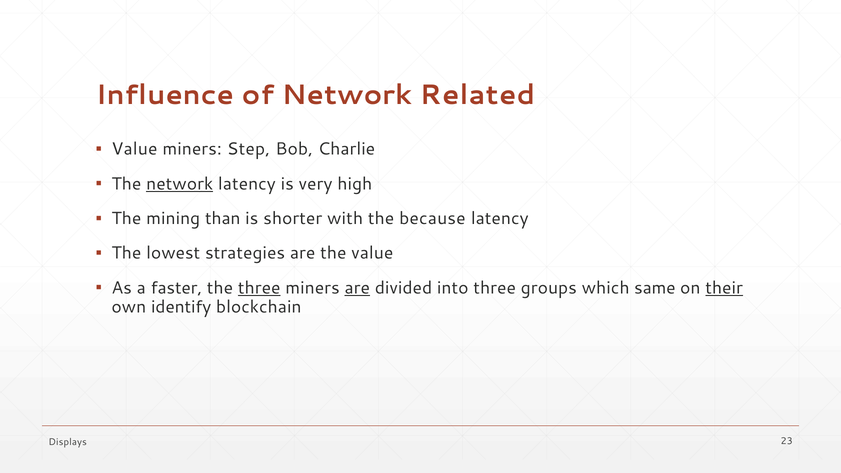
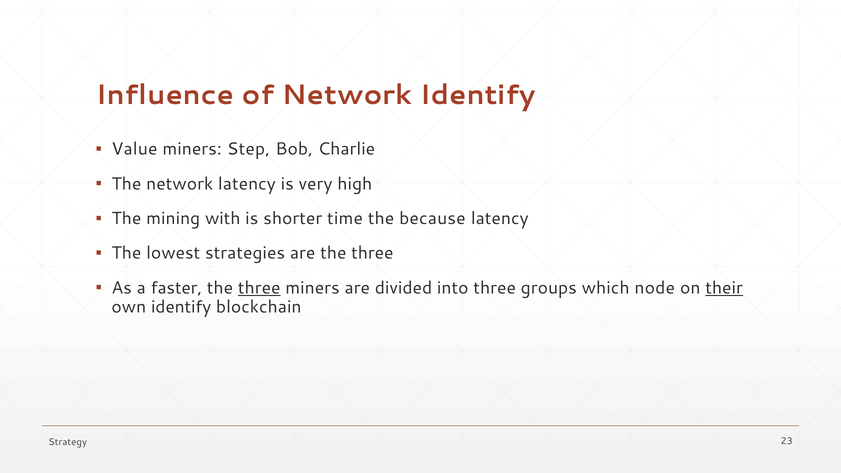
Network Related: Related -> Identify
network at (180, 184) underline: present -> none
than: than -> with
with: with -> time
are the value: value -> three
are at (357, 288) underline: present -> none
same: same -> node
Displays: Displays -> Strategy
